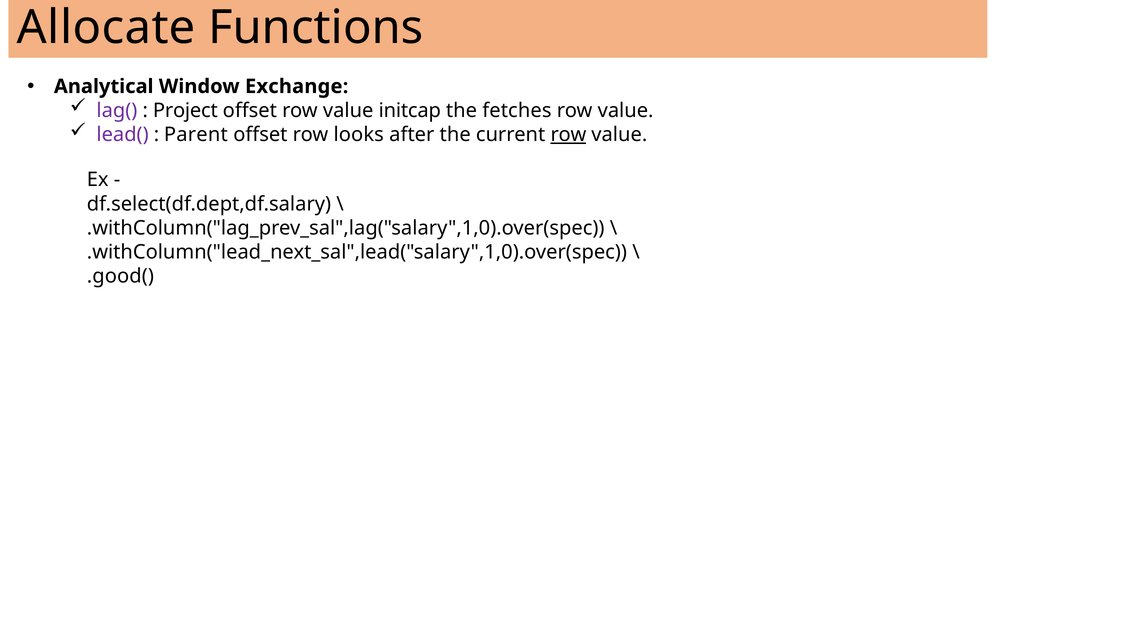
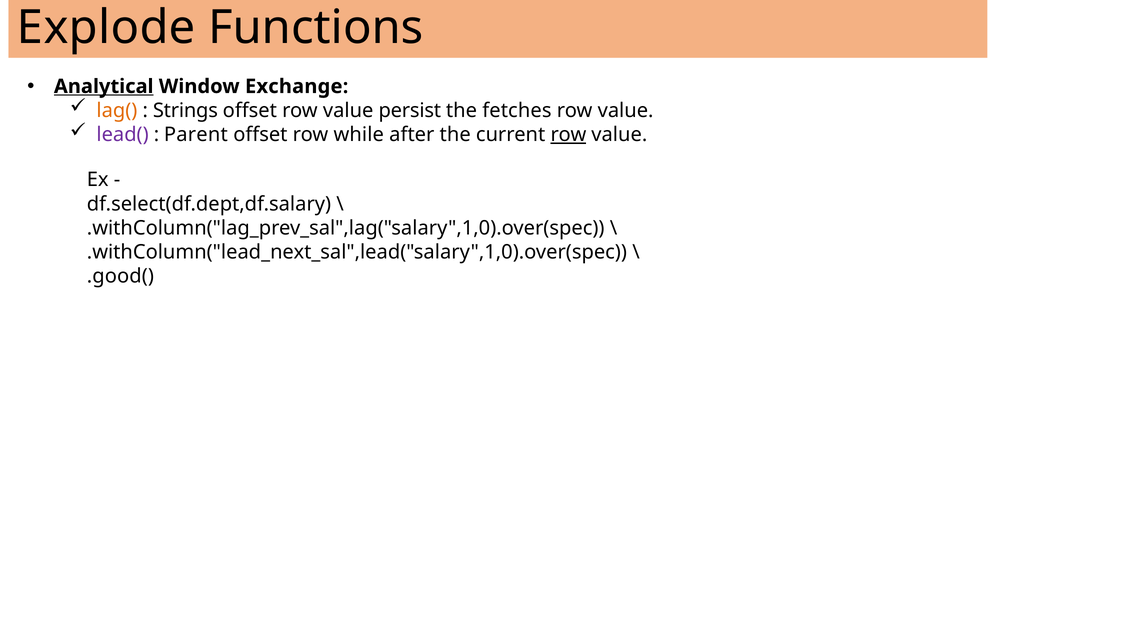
Allocate: Allocate -> Explode
Analytical underline: none -> present
lag( colour: purple -> orange
Project: Project -> Strings
initcap: initcap -> persist
looks: looks -> while
